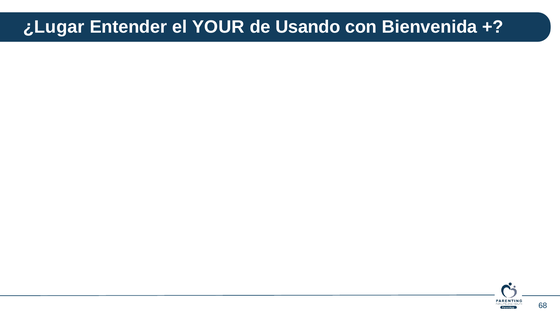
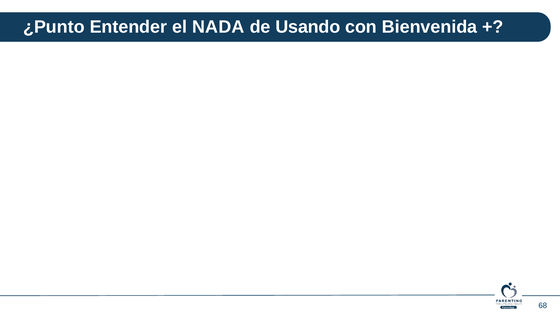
¿Lugar: ¿Lugar -> ¿Punto
YOUR: YOUR -> NADA
